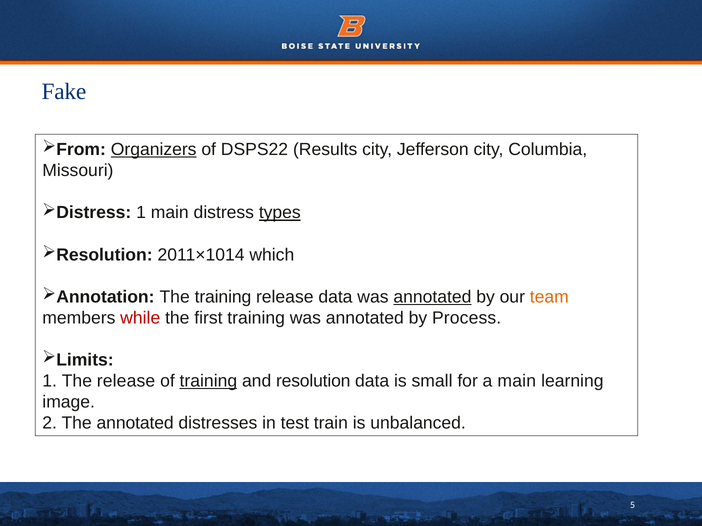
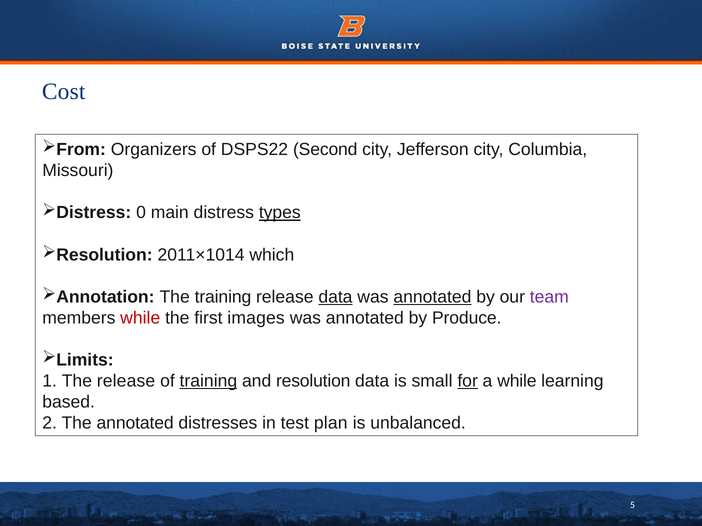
Fake: Fake -> Cost
Organizers underline: present -> none
Results: Results -> Second
1 at (141, 213): 1 -> 0
data at (335, 297) underline: none -> present
team colour: orange -> purple
first training: training -> images
Process: Process -> Produce
for underline: none -> present
a main: main -> while
image: image -> based
train: train -> plan
